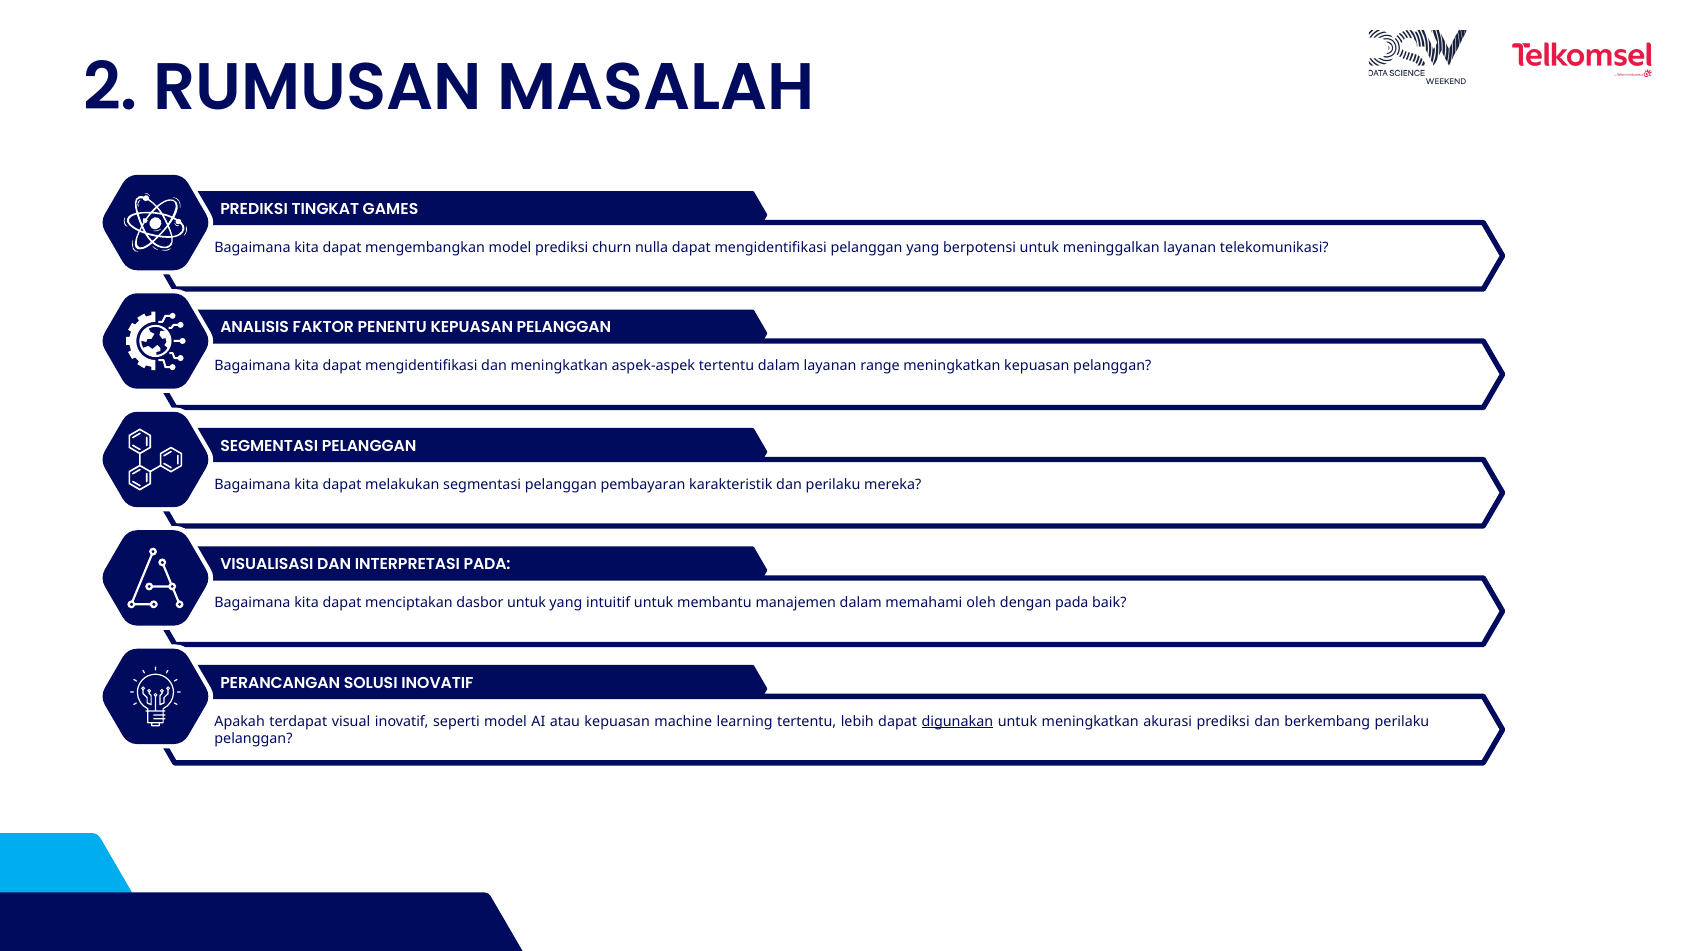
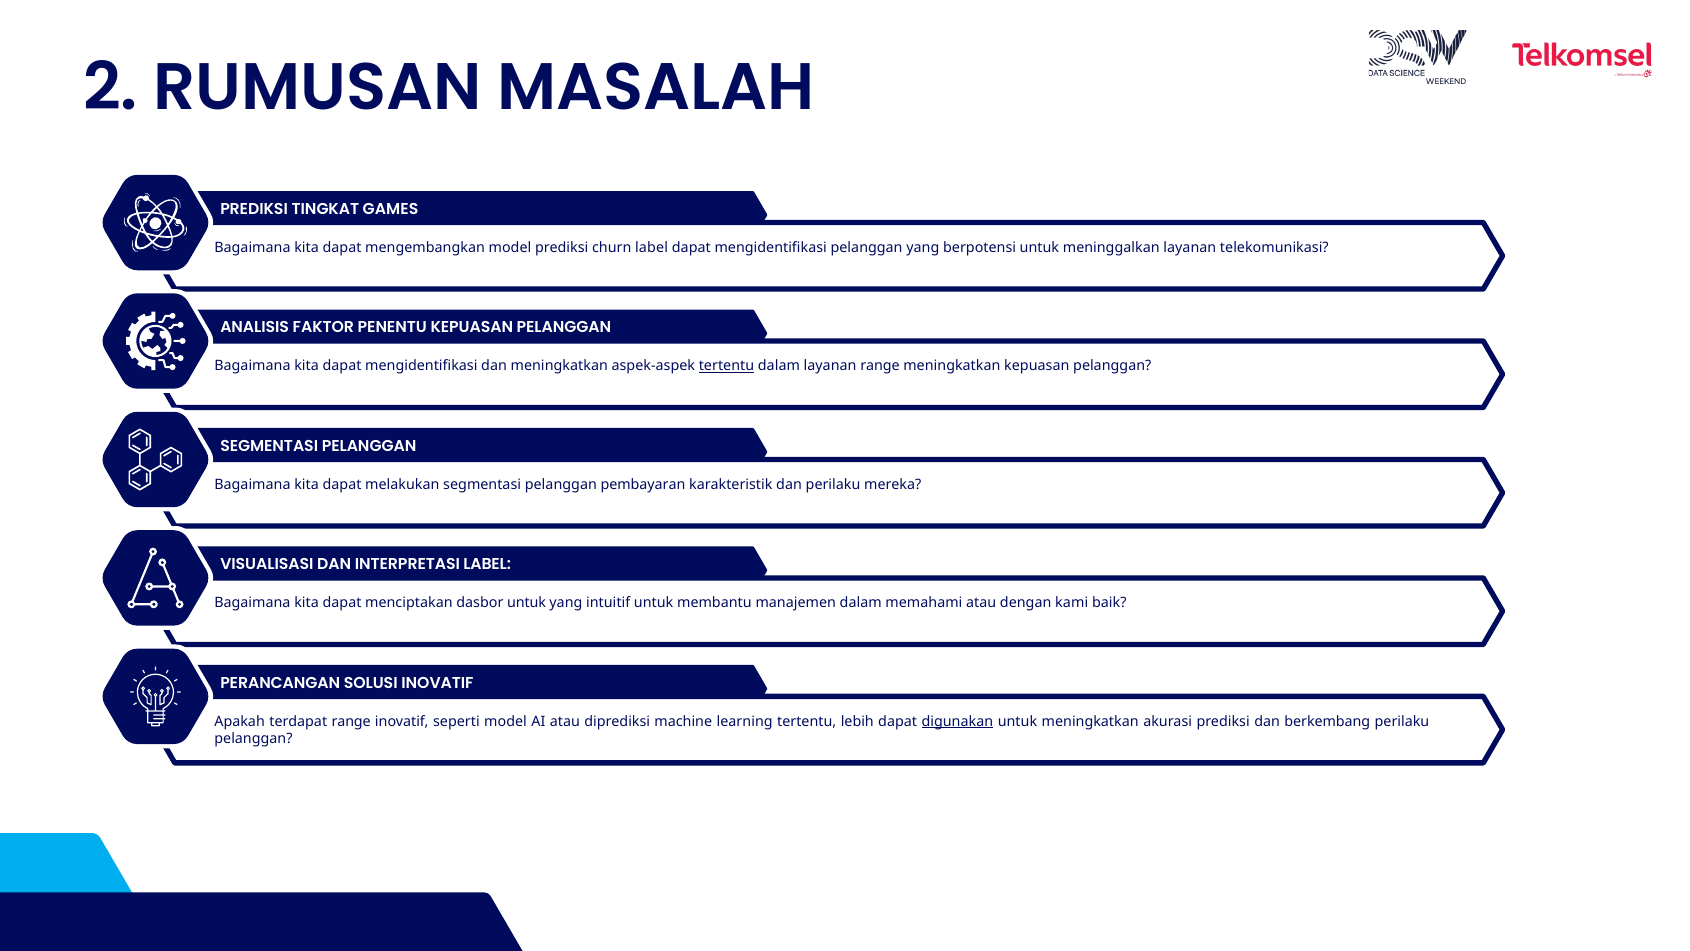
churn nulla: nulla -> label
tertentu at (726, 366) underline: none -> present
INTERPRETASI PADA: PADA -> LABEL
memahami oleh: oleh -> atau
dengan pada: pada -> kami
terdapat visual: visual -> range
atau kepuasan: kepuasan -> diprediksi
